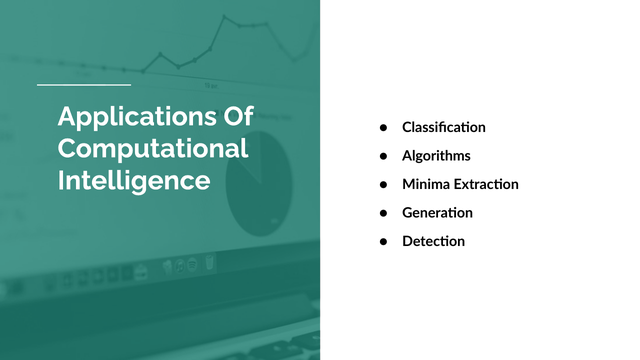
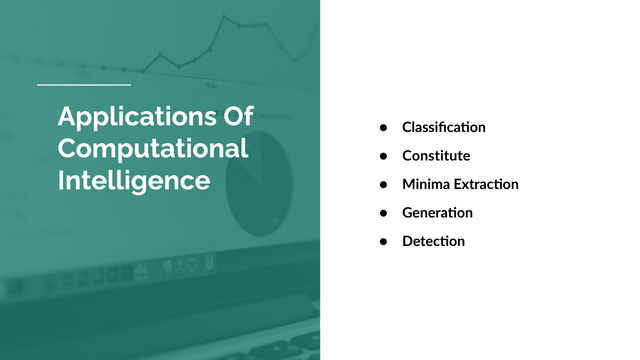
Algorithms: Algorithms -> Constitute
